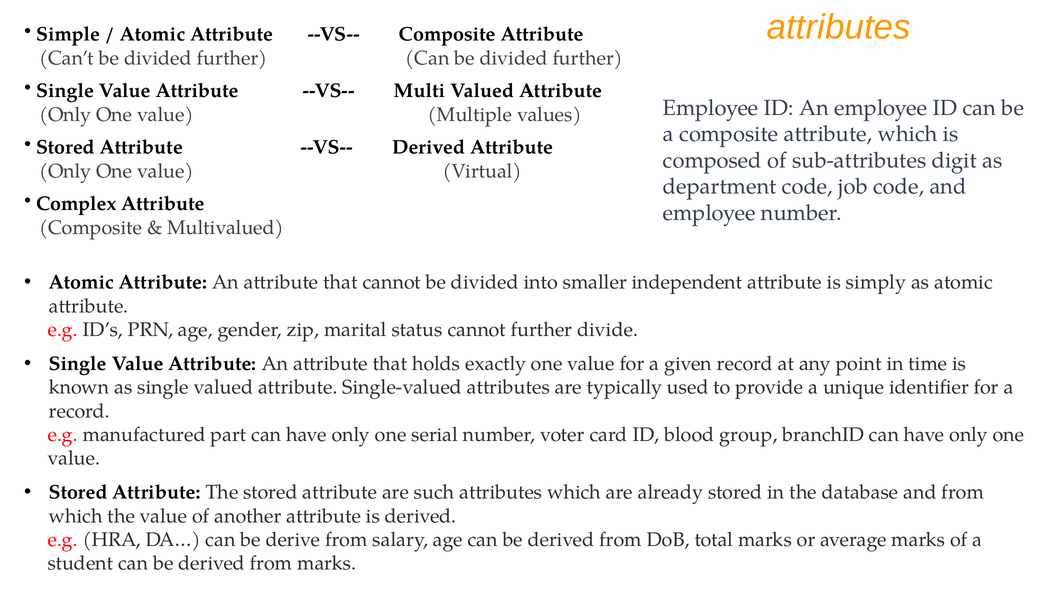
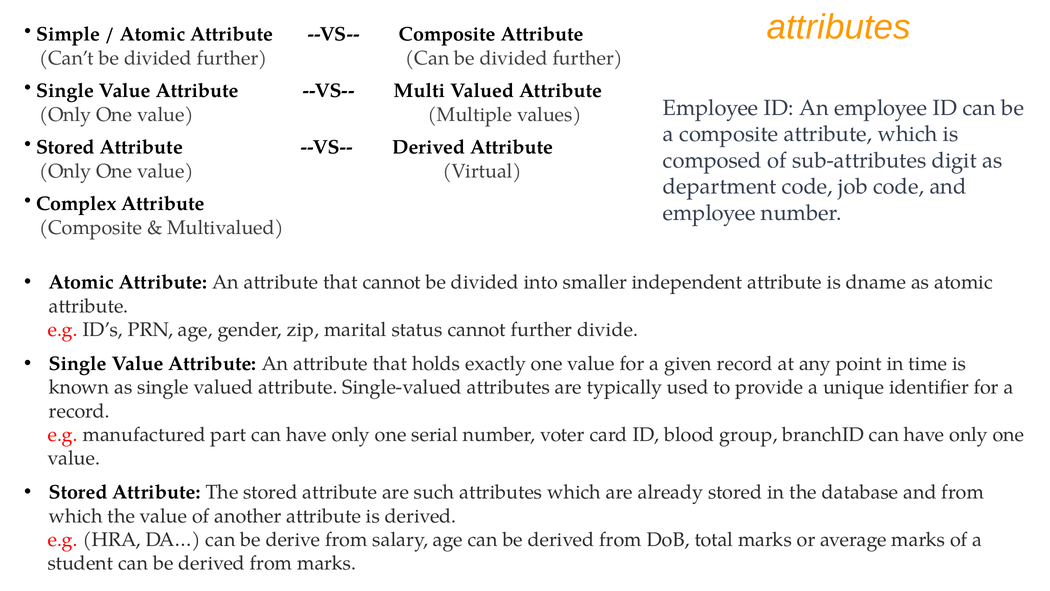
simply: simply -> dname
